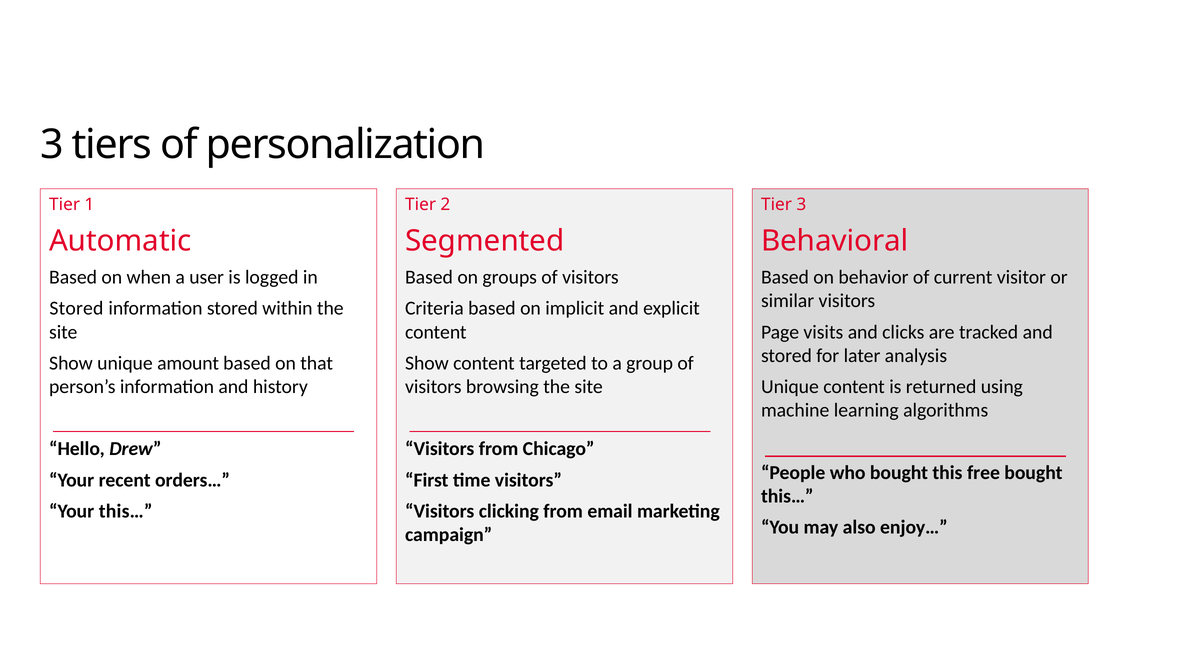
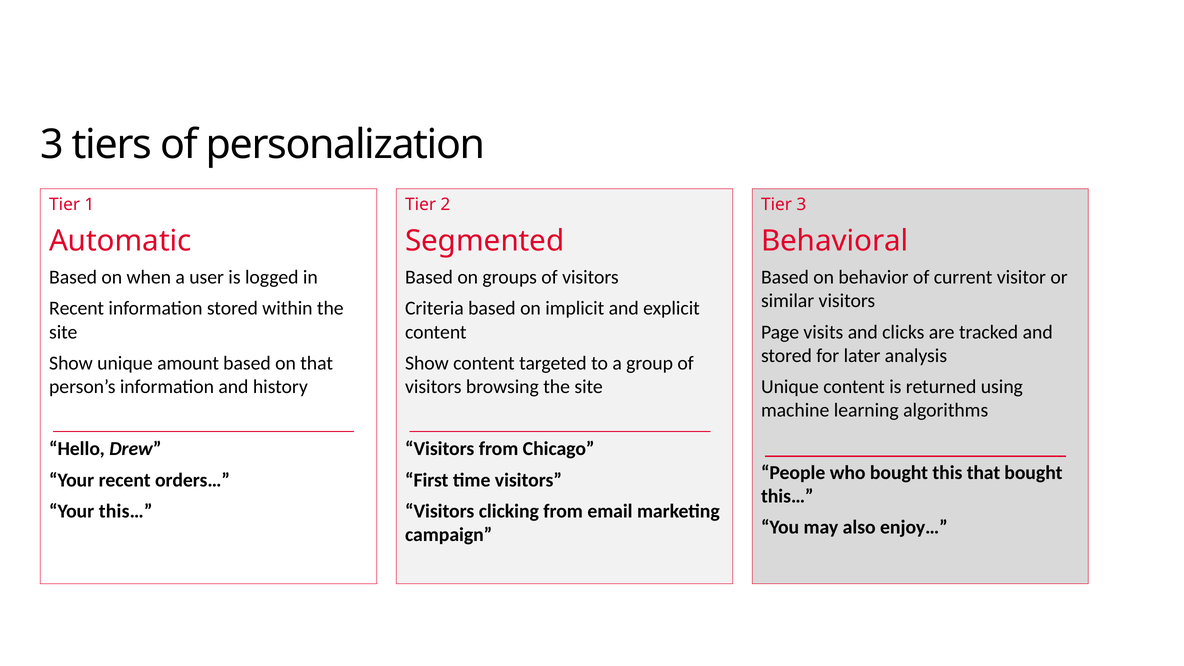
Stored at (76, 308): Stored -> Recent
this free: free -> that
